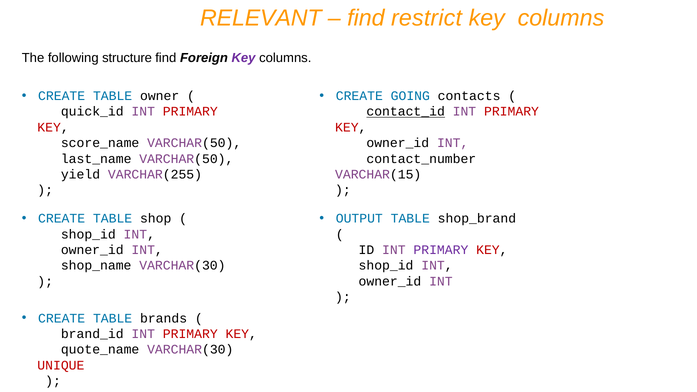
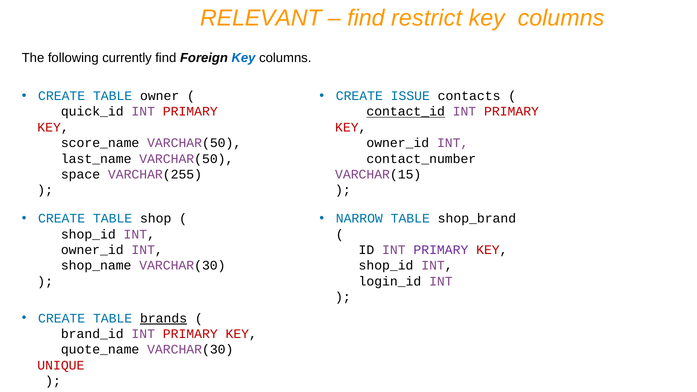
structure: structure -> currently
Key at (243, 58) colour: purple -> blue
GOING: GOING -> ISSUE
yield: yield -> space
OUTPUT: OUTPUT -> NARROW
owner_id at (390, 281): owner_id -> login_id
brands underline: none -> present
